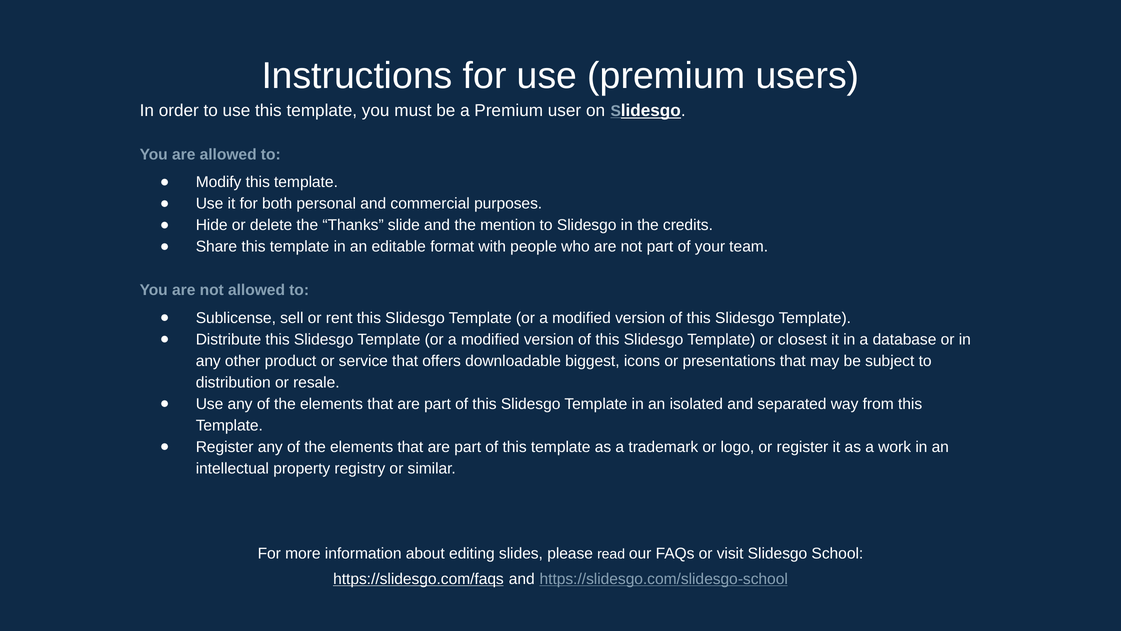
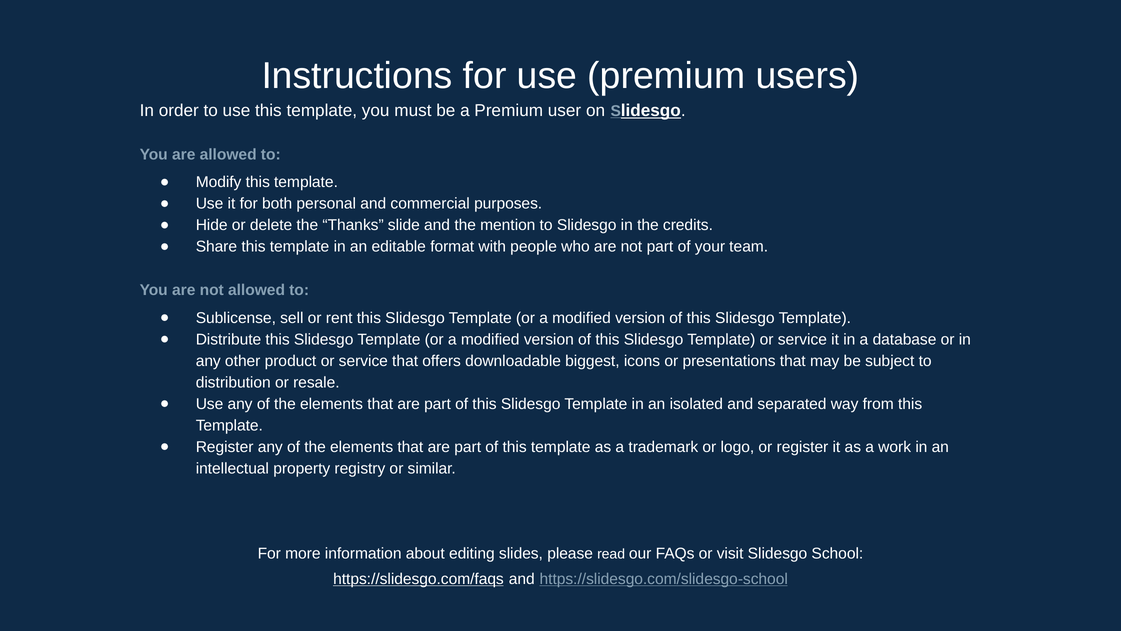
Template or closest: closest -> service
